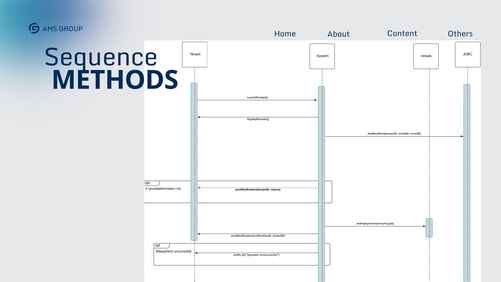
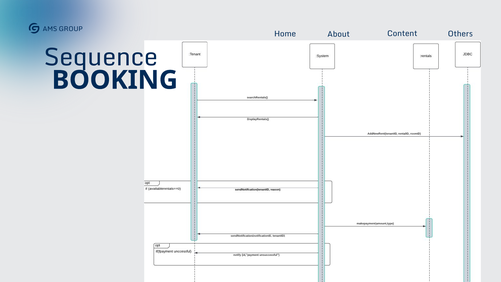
METHODS: METHODS -> BOOKING
